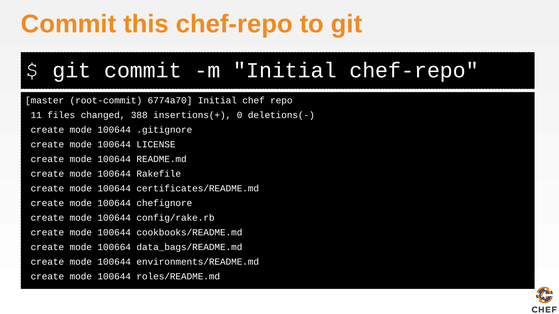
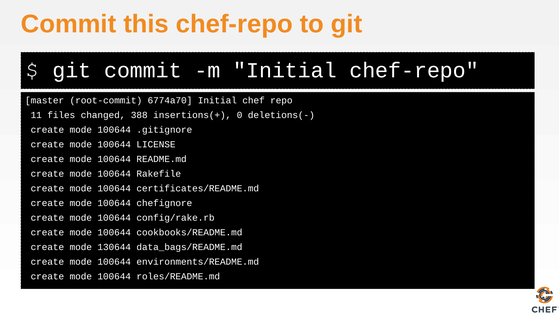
100664: 100664 -> 130644
